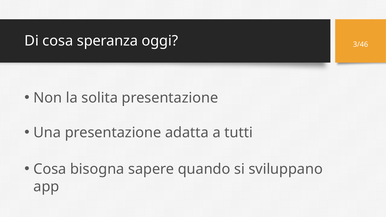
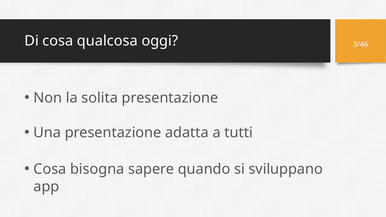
speranza: speranza -> qualcosa
